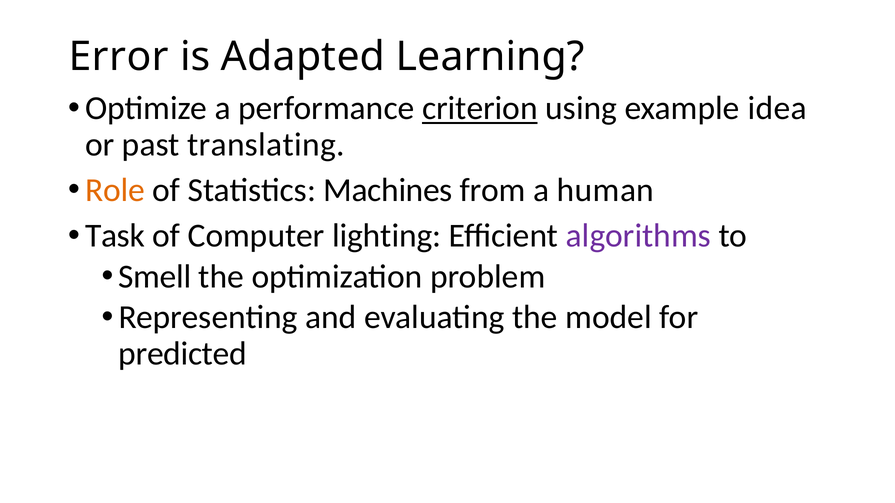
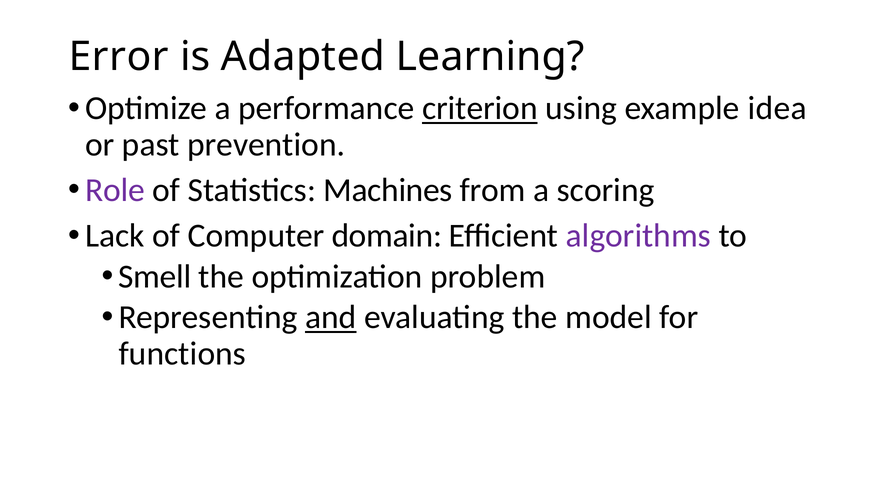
translating: translating -> prevention
Role colour: orange -> purple
human: human -> scoring
Task: Task -> Lack
lighting: lighting -> domain
and underline: none -> present
predicted: predicted -> functions
